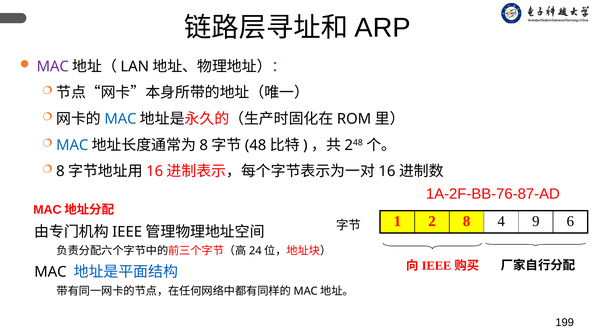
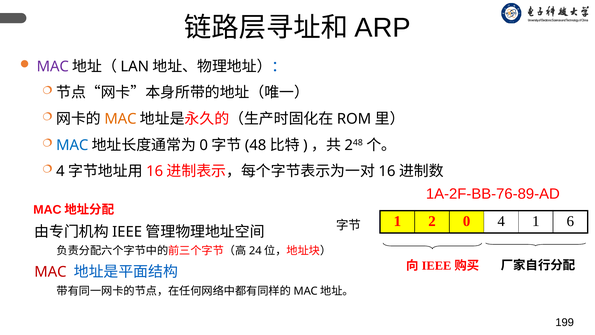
MAC at (120, 119) colour: blue -> orange
8 at (204, 145): 8 -> 0
8 at (60, 171): 8 -> 4
1A-2F-BB-76-87-AD: 1A-2F-BB-76-87-AD -> 1A-2F-BB-76-89-AD
2 8: 8 -> 0
4 9: 9 -> 1
MAC at (50, 272) colour: black -> red
